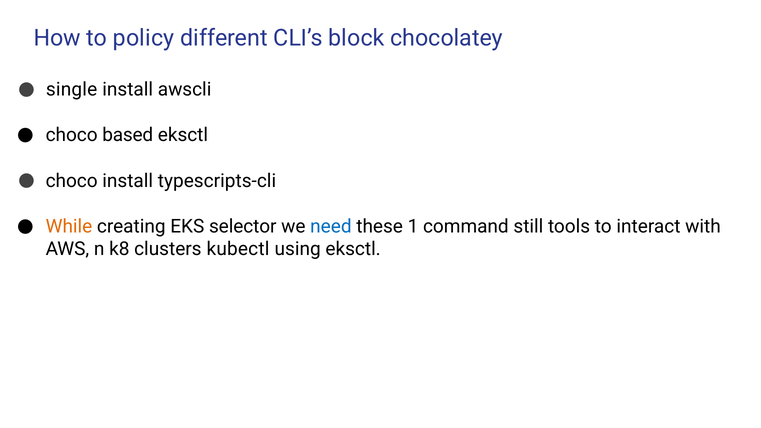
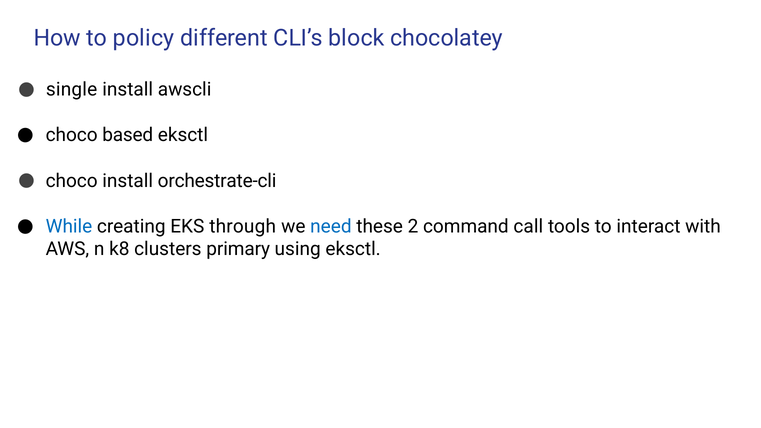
typescripts-cli: typescripts-cli -> orchestrate-cli
While colour: orange -> blue
selector: selector -> through
1: 1 -> 2
still: still -> call
kubectl: kubectl -> primary
